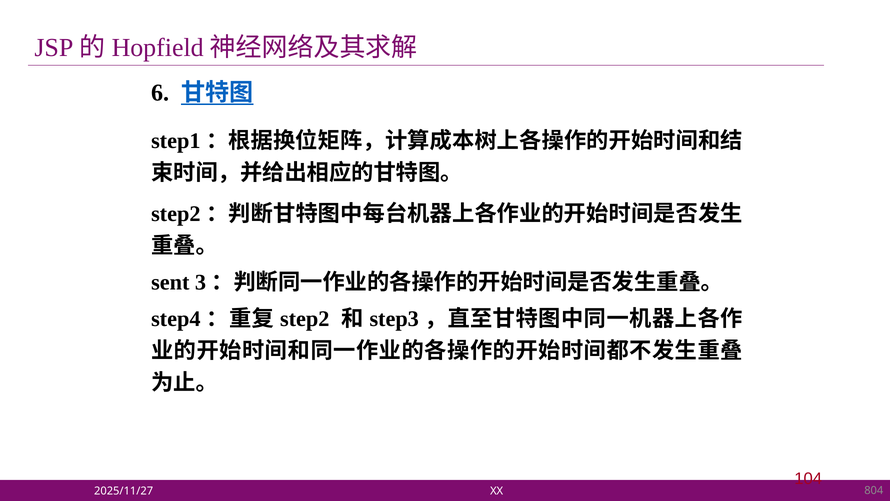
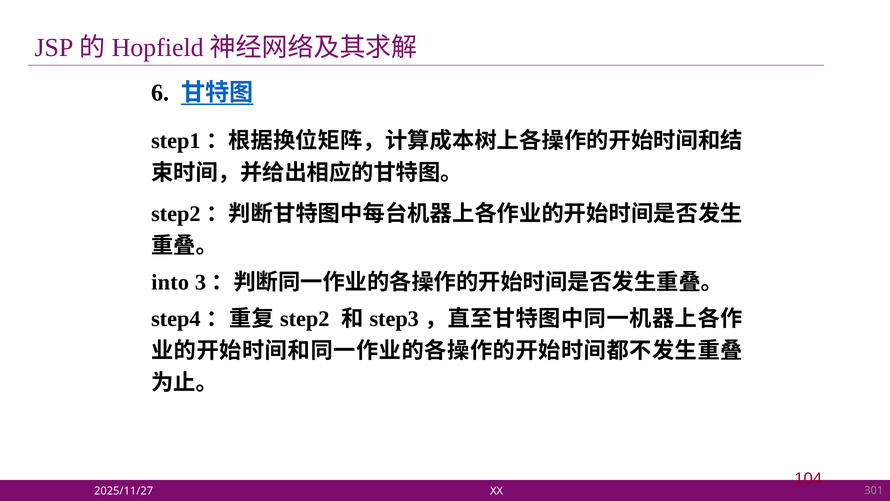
sent: sent -> into
804: 804 -> 301
